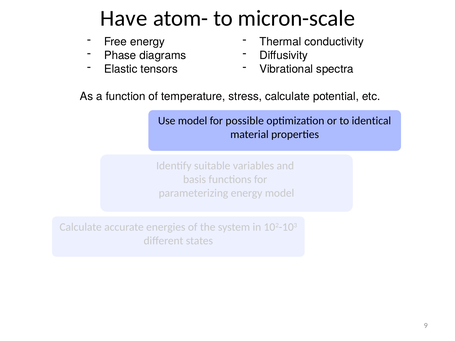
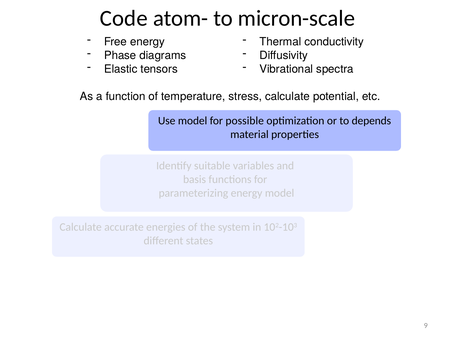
Have: Have -> Code
identical: identical -> depends
